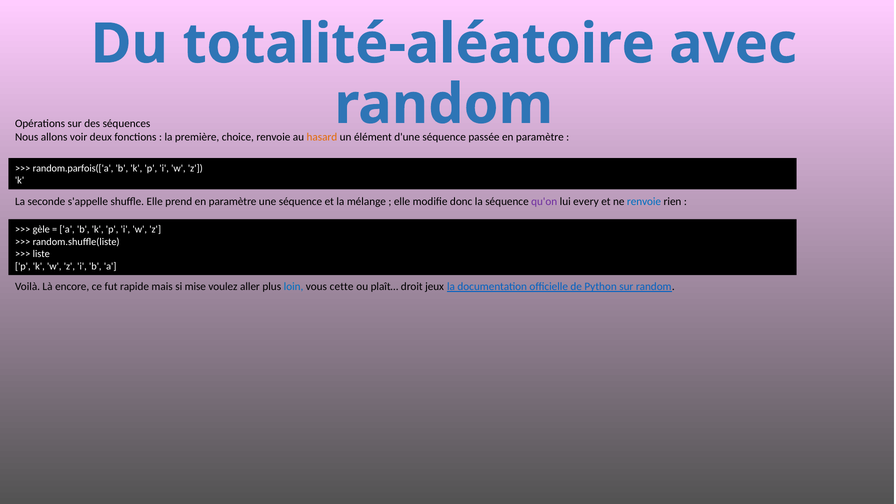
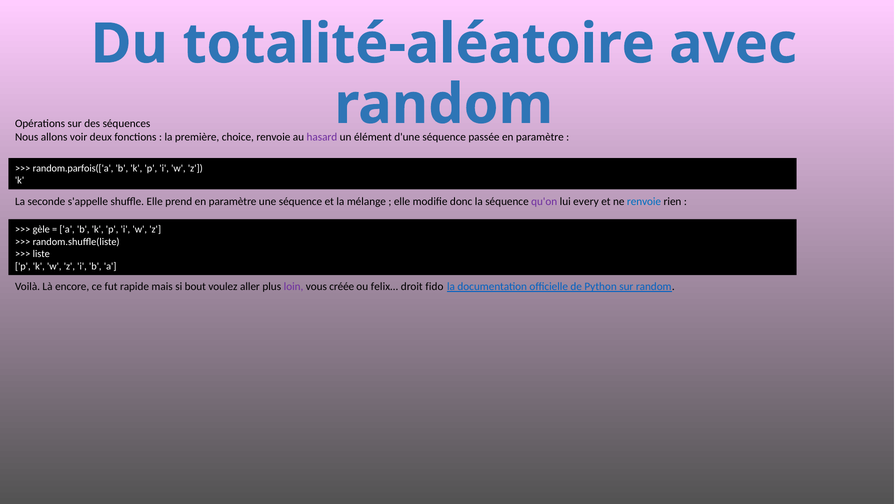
hasard colour: orange -> purple
mise: mise -> bout
loin colour: blue -> purple
cette: cette -> créée
plaît…: plaît… -> felix…
jeux: jeux -> fido
